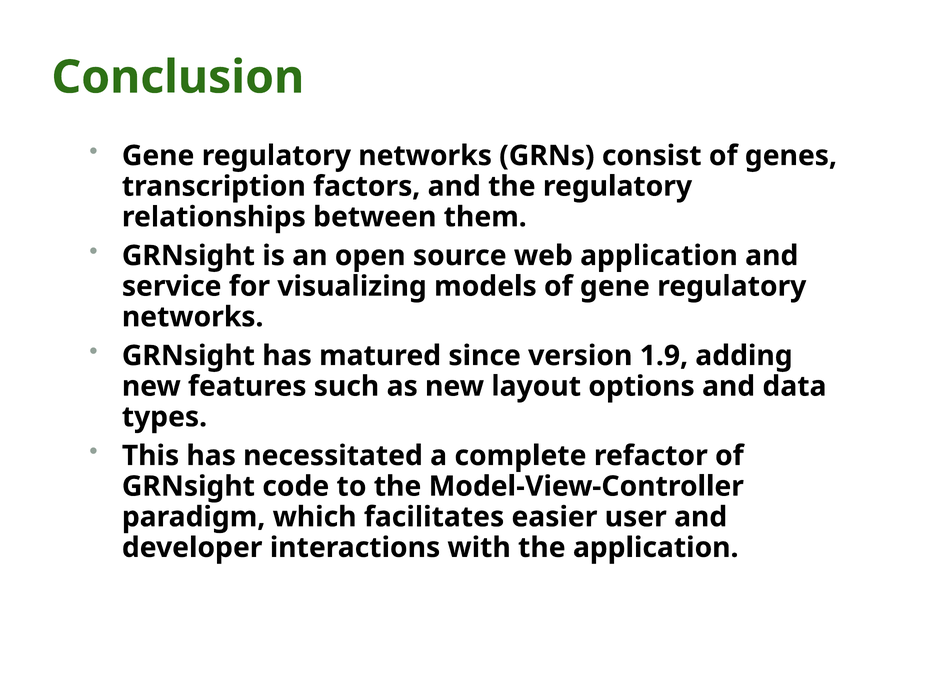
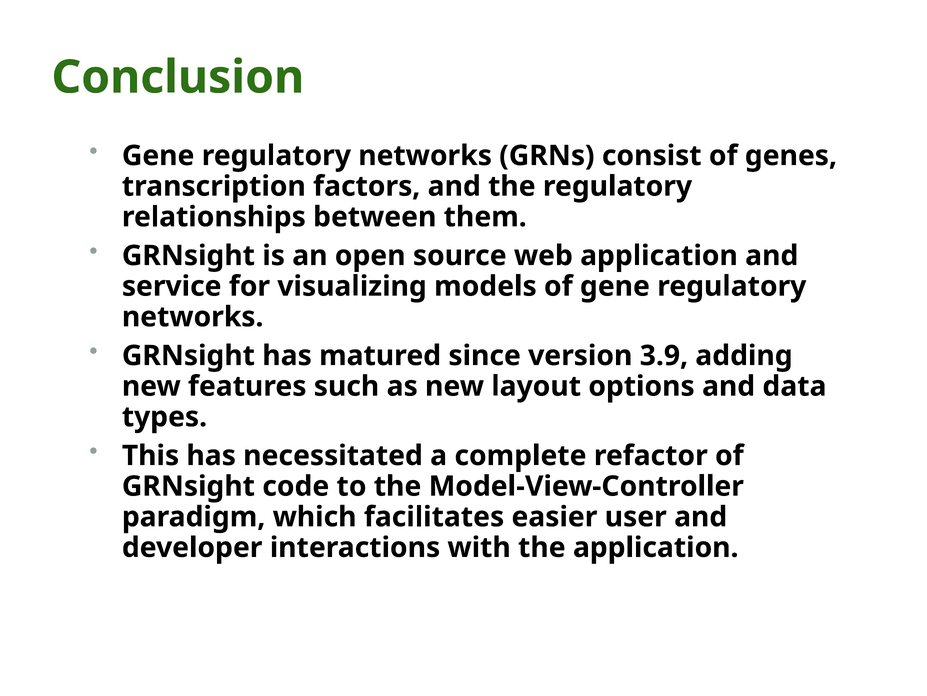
1.9: 1.9 -> 3.9
